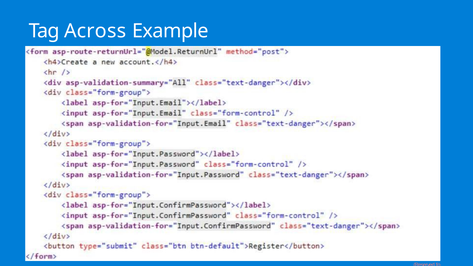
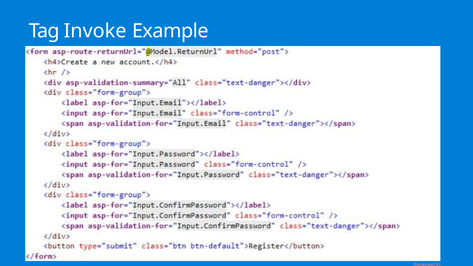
Across: Across -> Invoke
